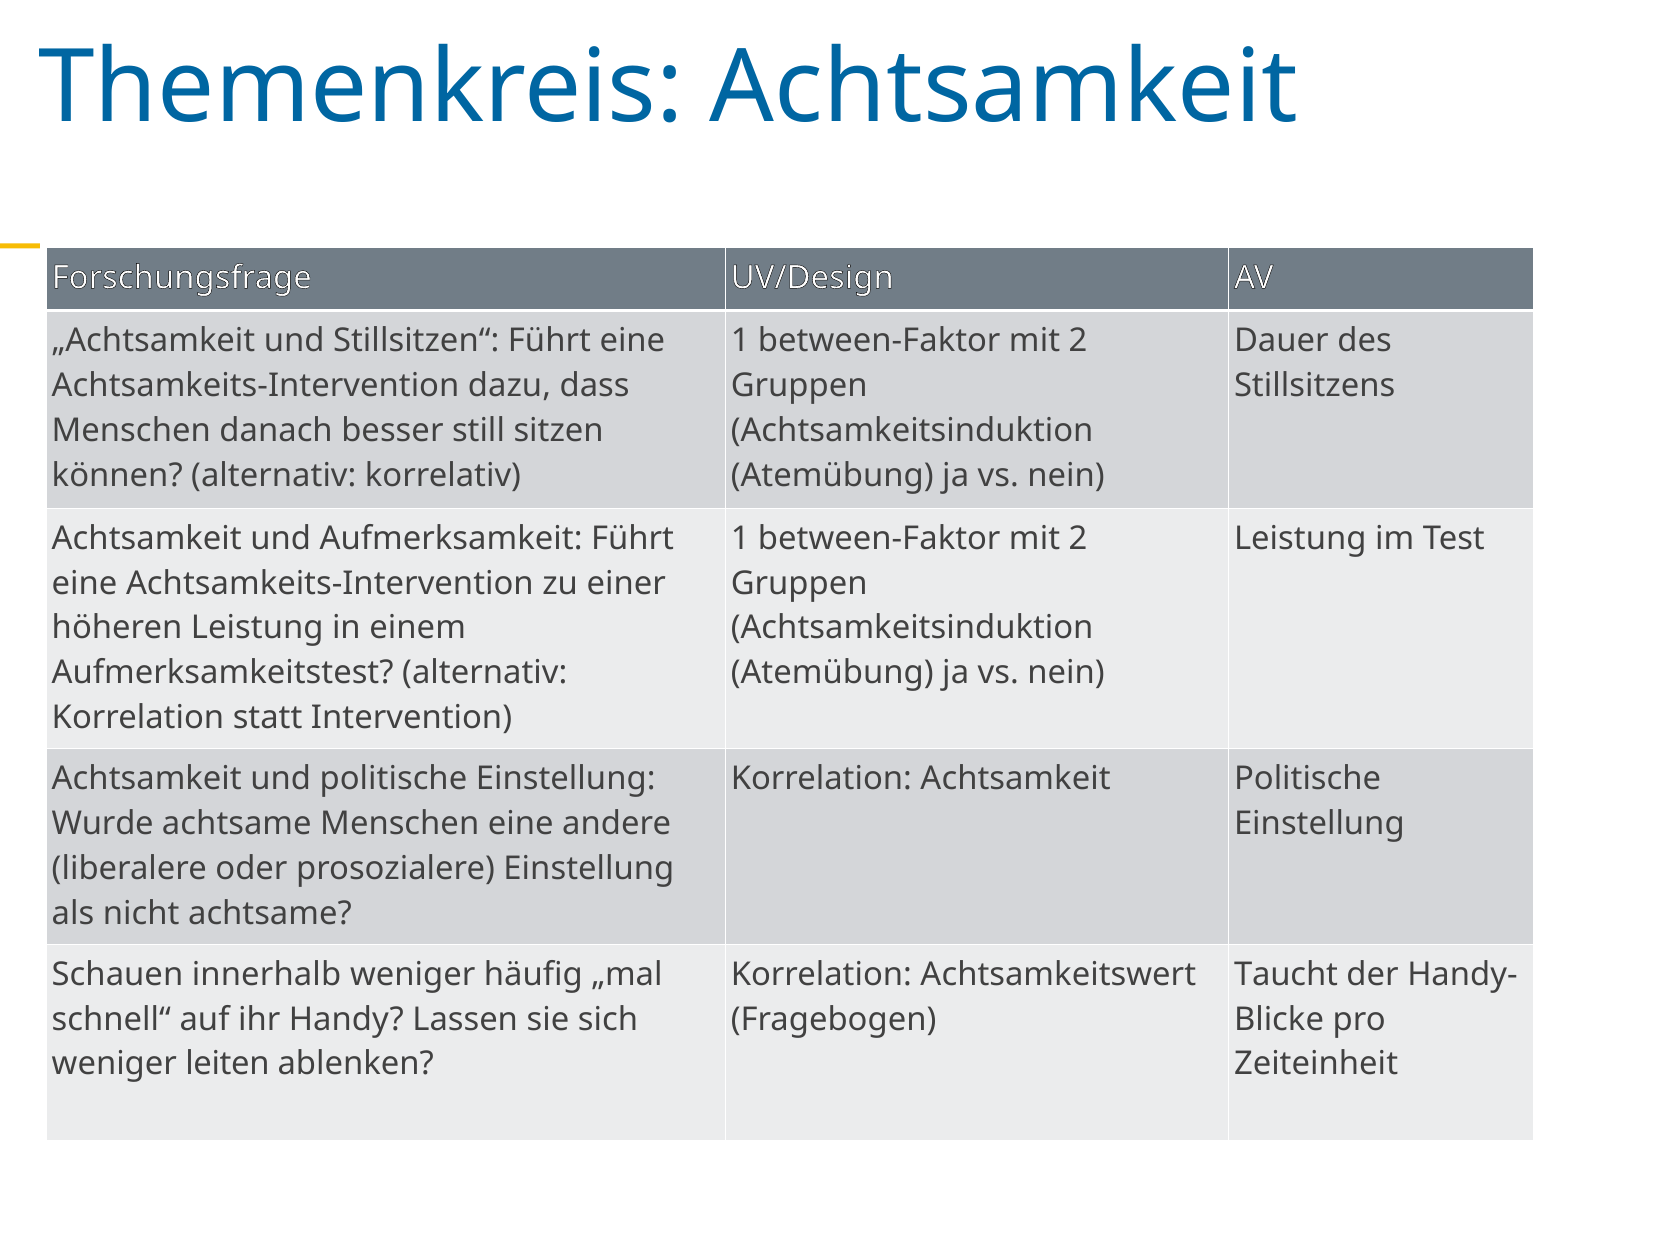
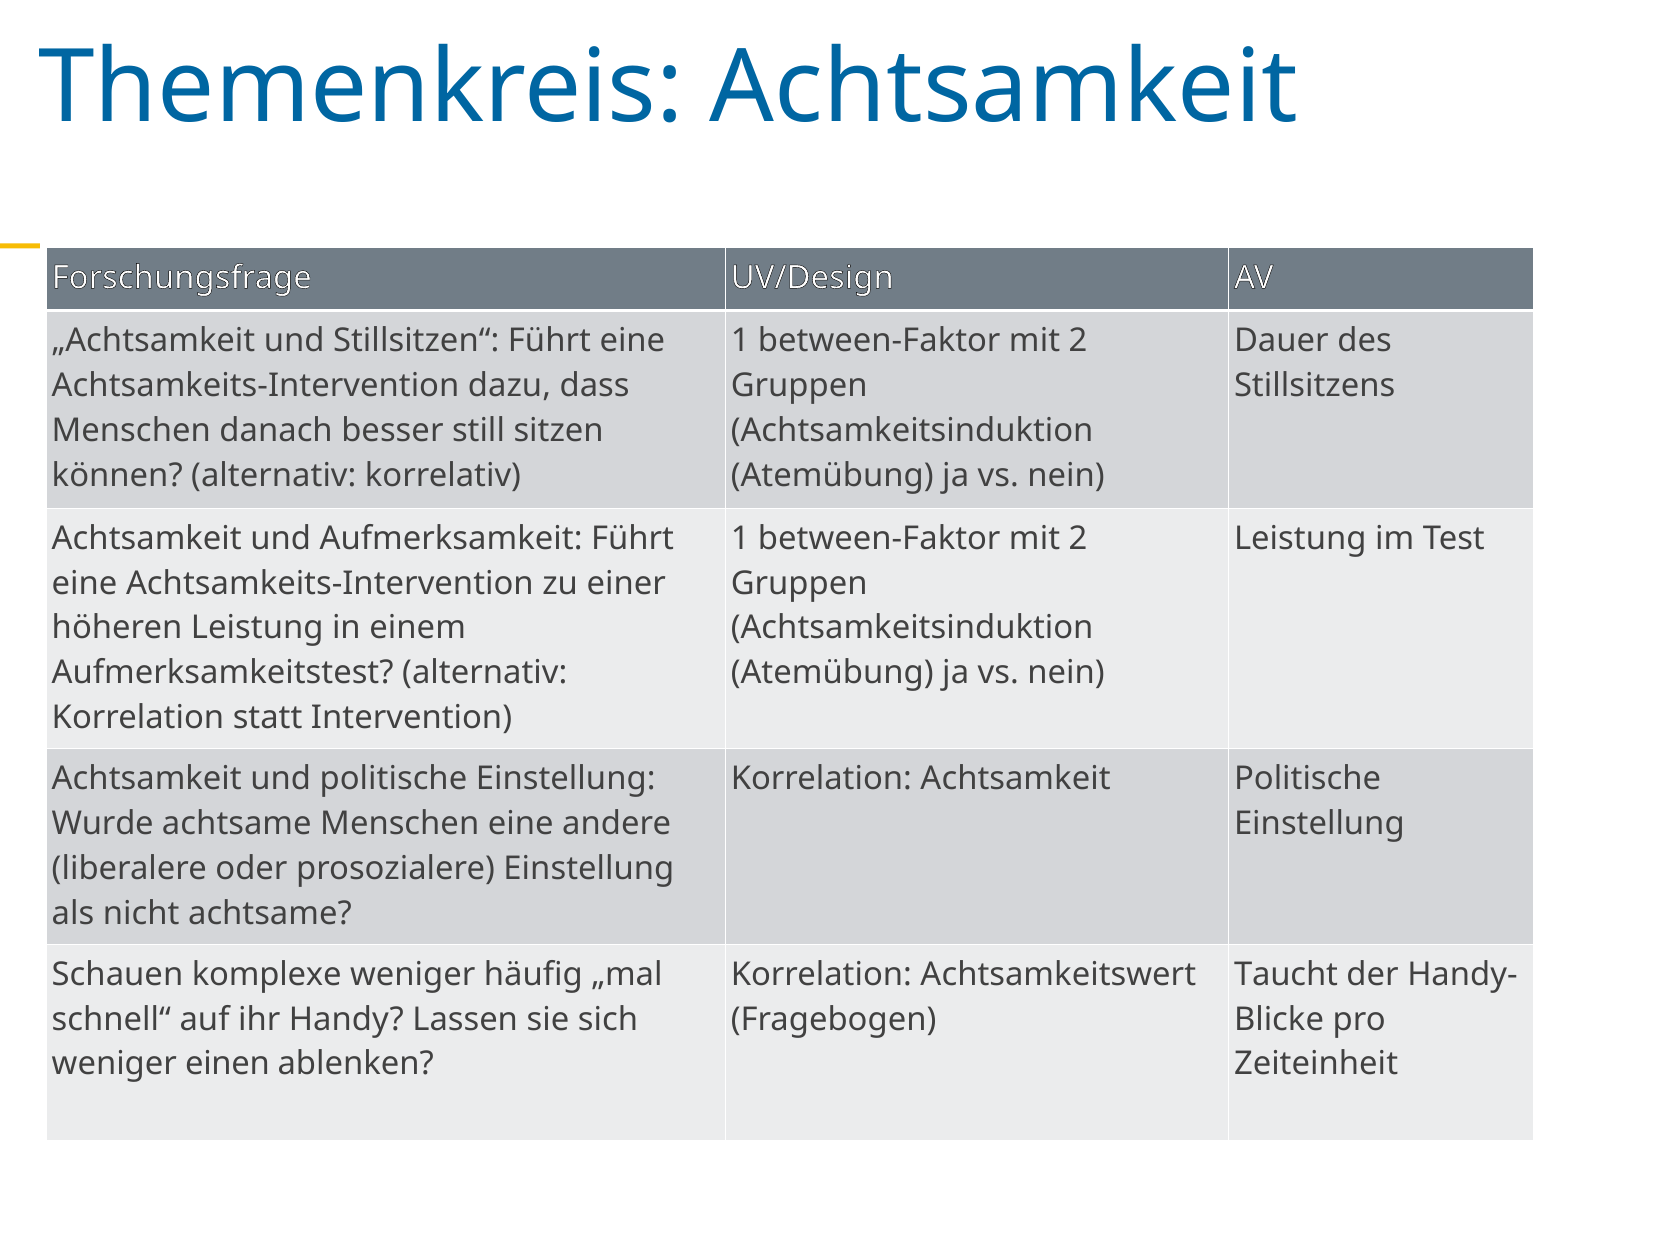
innerhalb: innerhalb -> komplexe
leiten: leiten -> einen
